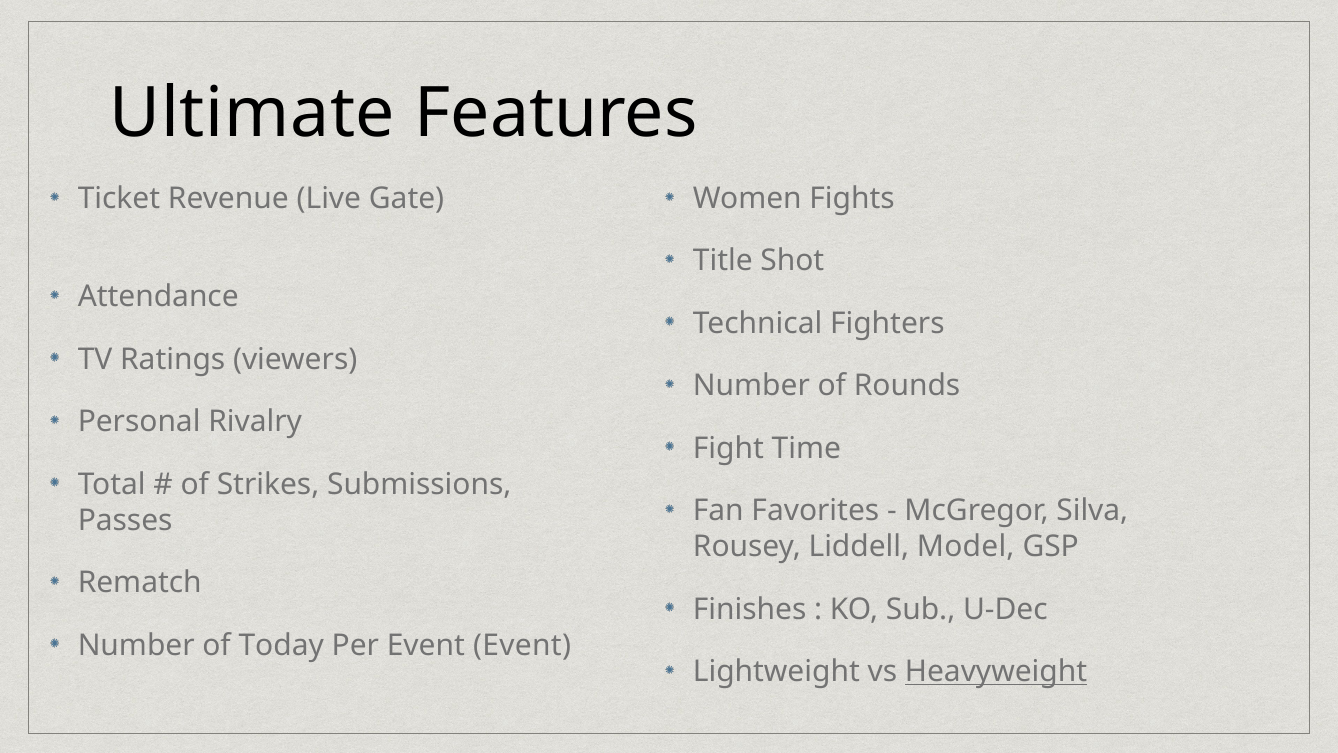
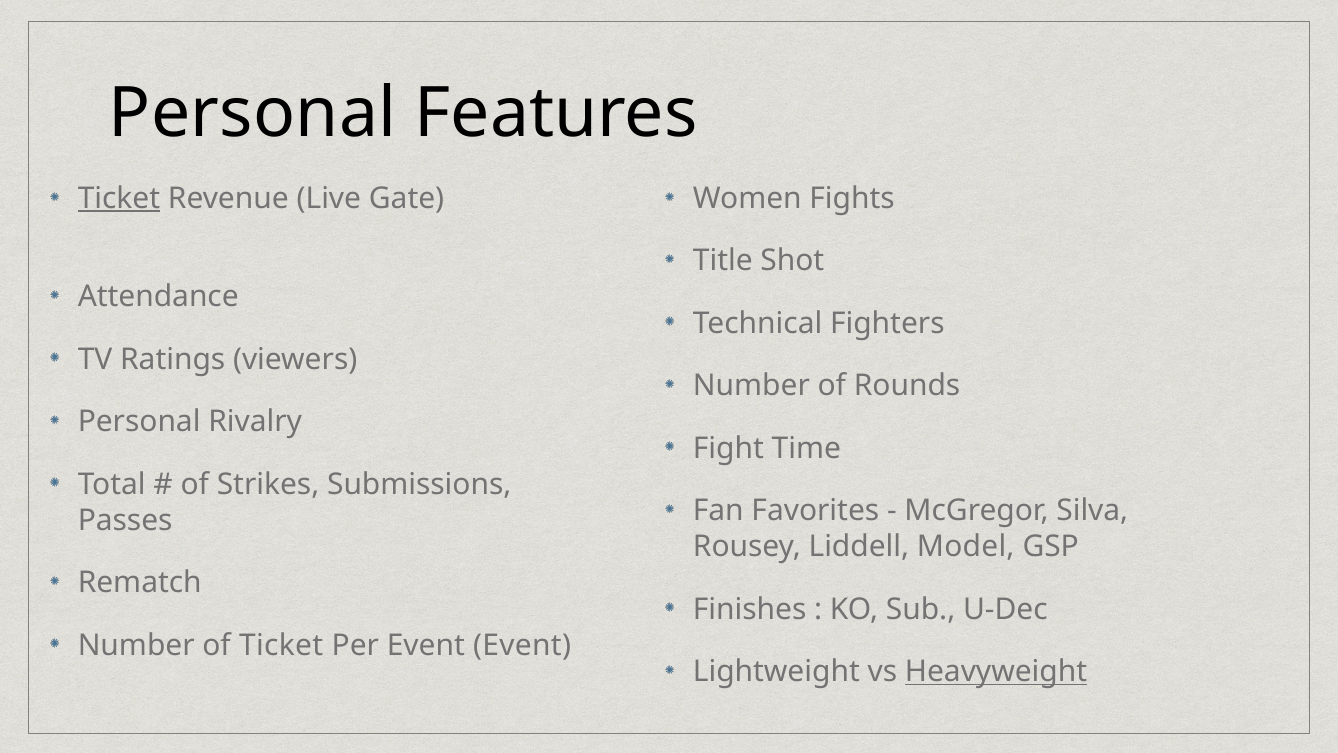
Ultimate at (252, 113): Ultimate -> Personal
Ticket at (119, 198) underline: none -> present
of Today: Today -> Ticket
